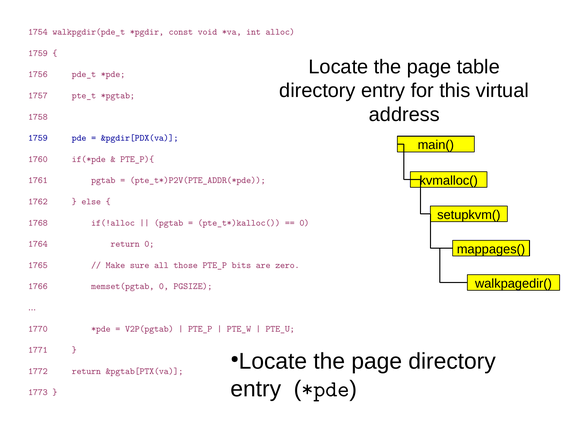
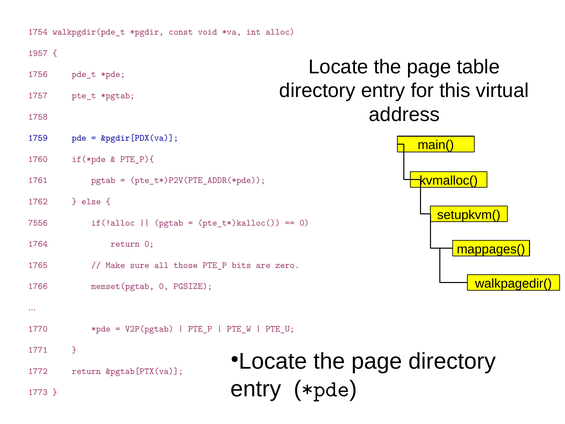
1759 at (38, 53): 1759 -> 1957
1768: 1768 -> 7556
